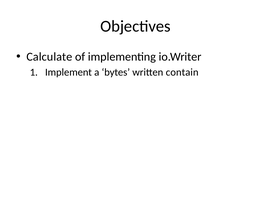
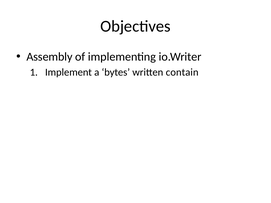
Calculate: Calculate -> Assembly
